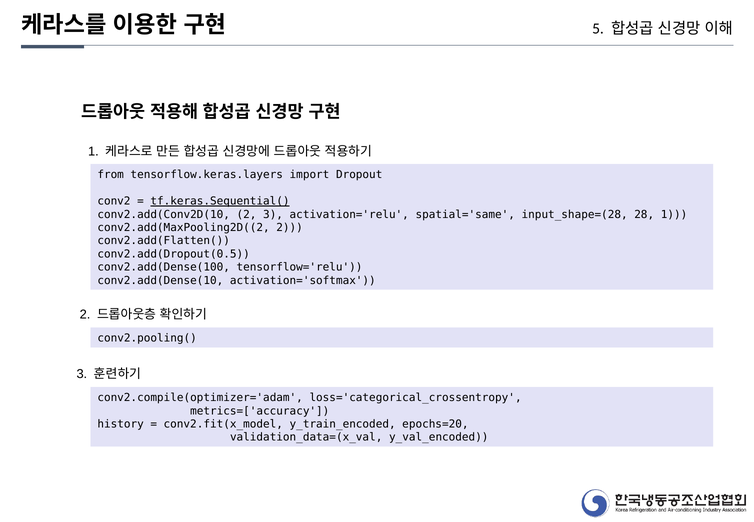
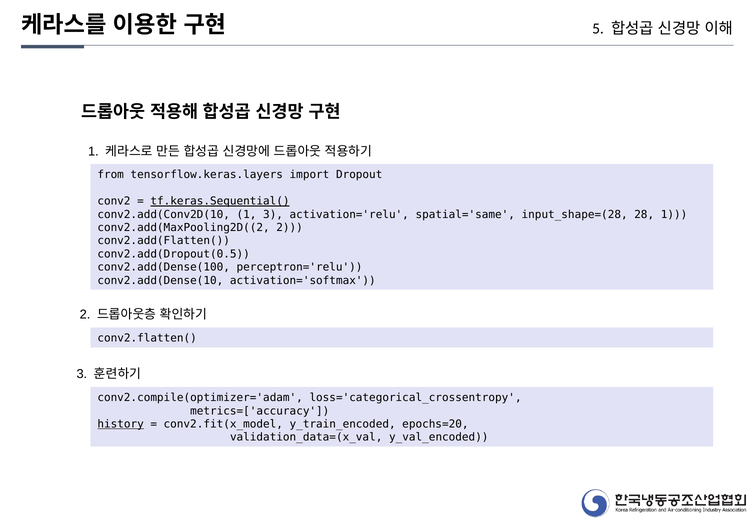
conv2.add(Conv2D(10 2: 2 -> 1
tensorflow='relu: tensorflow='relu -> perceptron='relu
conv2.pooling(: conv2.pooling( -> conv2.flatten(
history underline: none -> present
